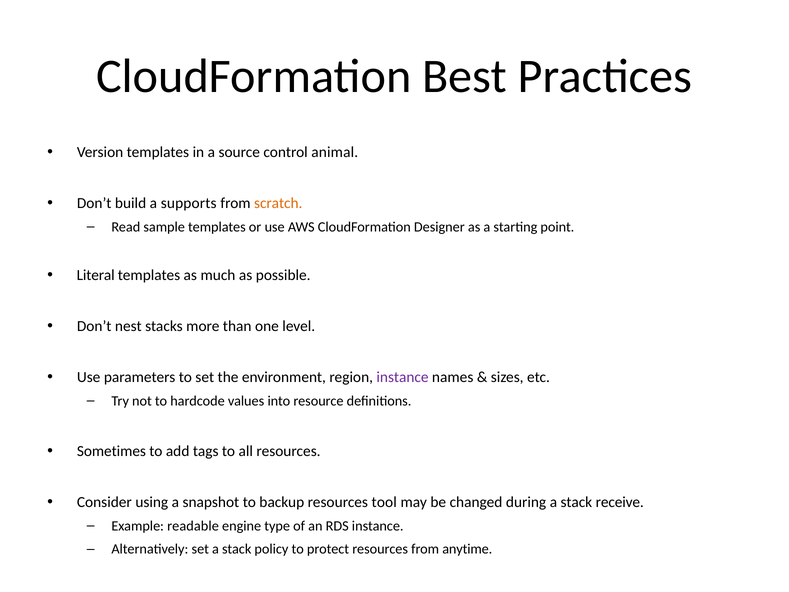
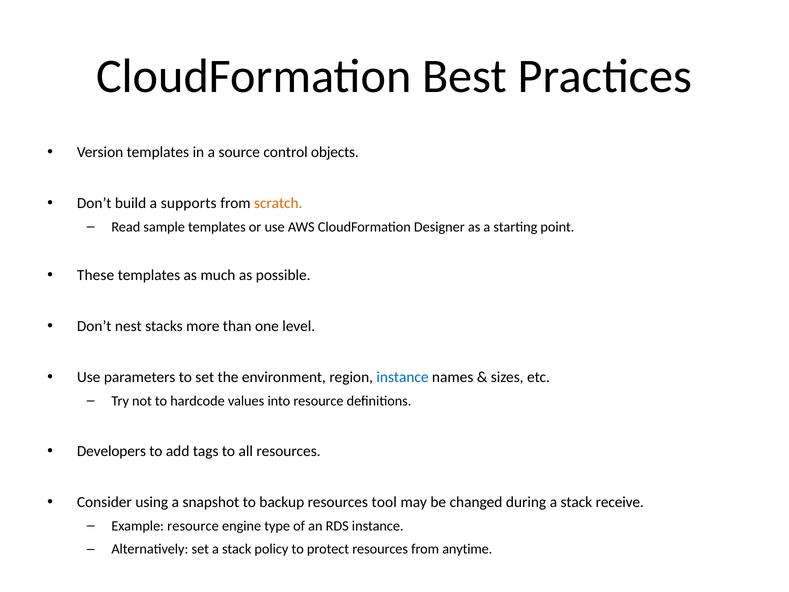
animal: animal -> objects
Literal: Literal -> These
instance at (403, 377) colour: purple -> blue
Sometimes: Sometimes -> Developers
Example readable: readable -> resource
